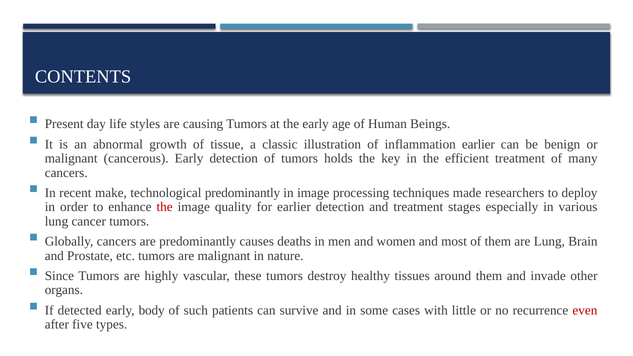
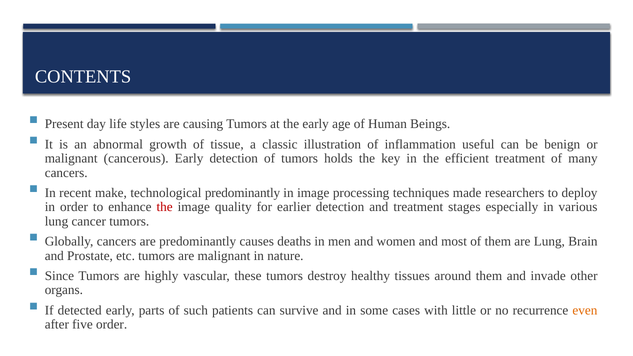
inflammation earlier: earlier -> useful
body: body -> parts
even colour: red -> orange
five types: types -> order
